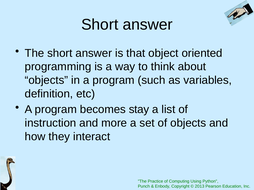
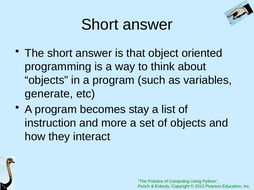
definition: definition -> generate
